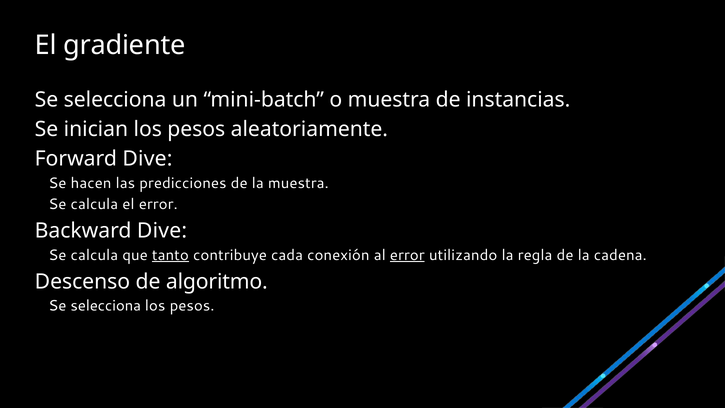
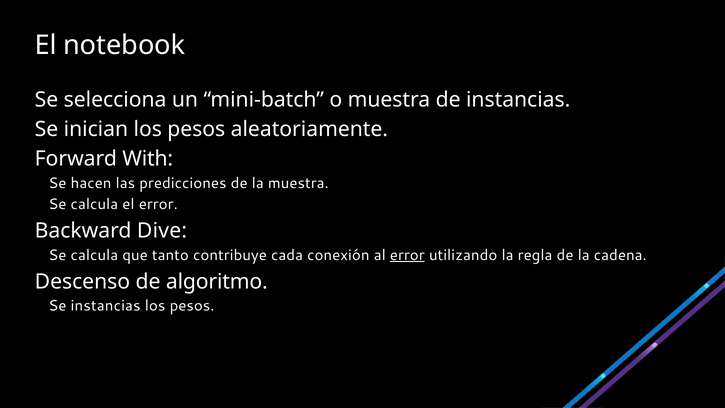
gradiente: gradiente -> notebook
Forward Dive: Dive -> With
tanto underline: present -> none
selecciona at (106, 306): selecciona -> instancias
